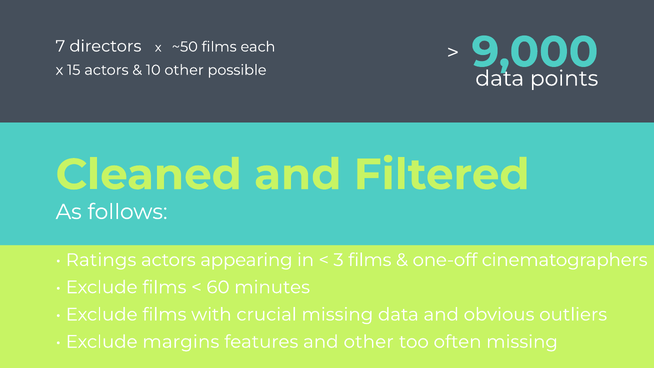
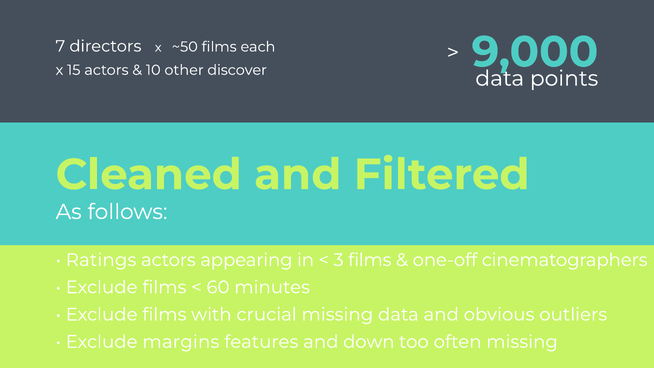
possible: possible -> discover
and other: other -> down
